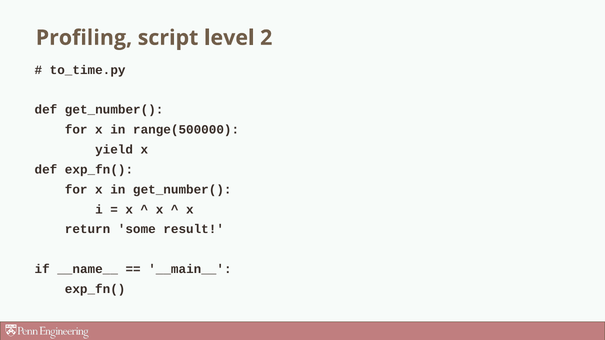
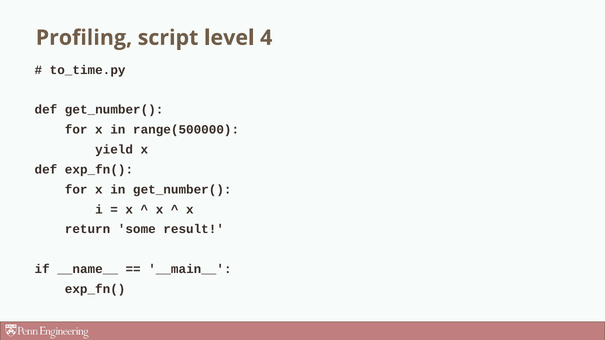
2: 2 -> 4
